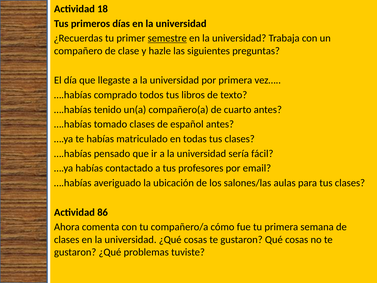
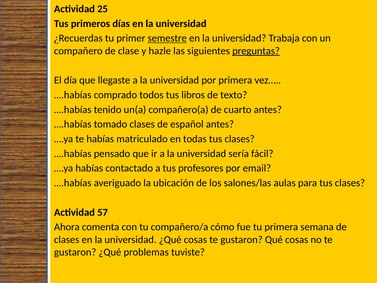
18: 18 -> 25
preguntas underline: none -> present
86: 86 -> 57
